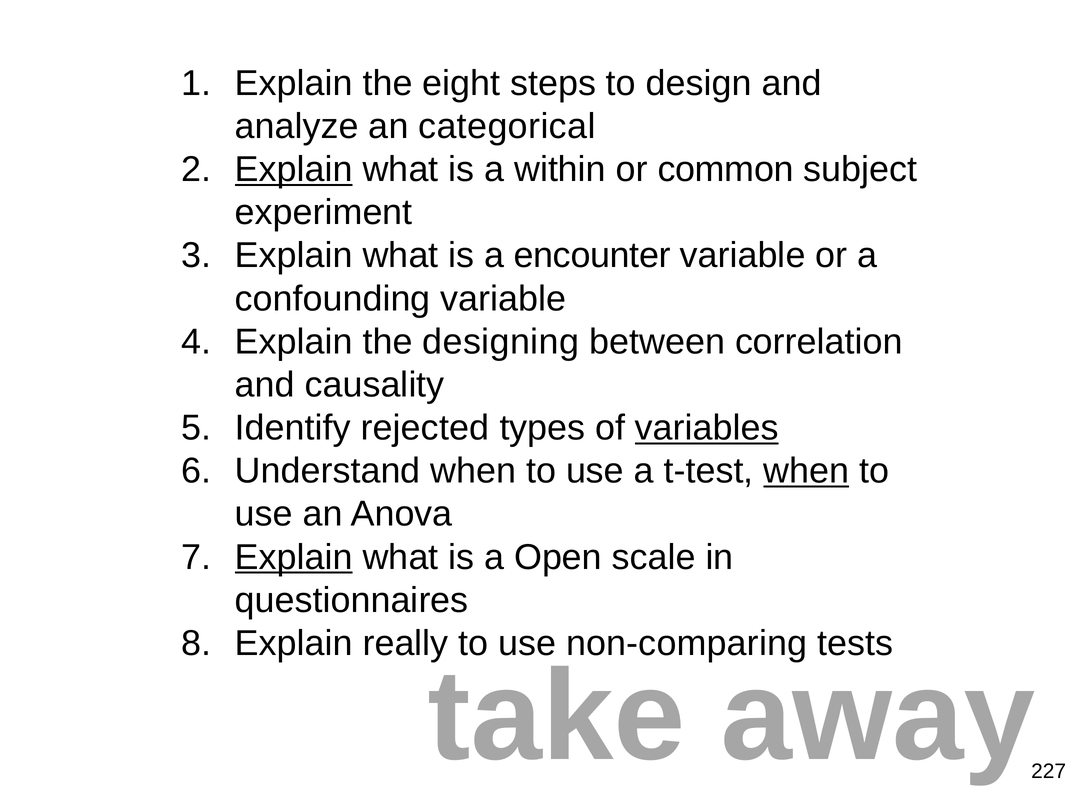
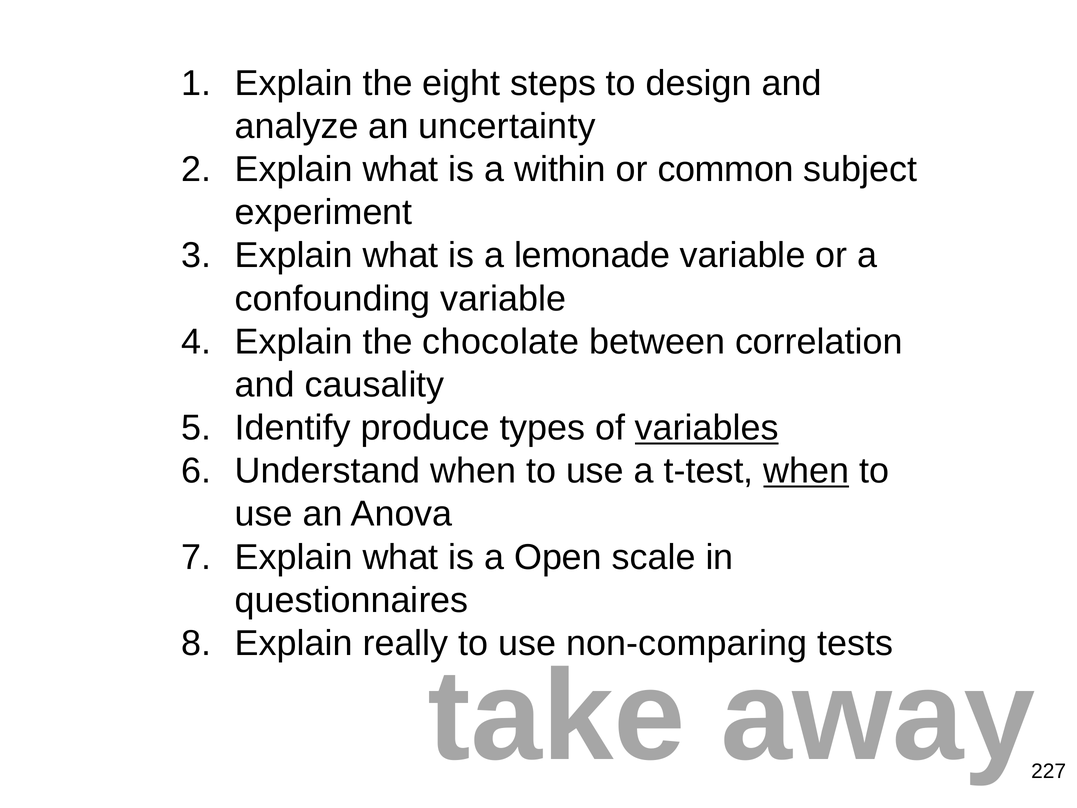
categorical: categorical -> uncertainty
Explain at (294, 169) underline: present -> none
encounter: encounter -> lemonade
designing: designing -> chocolate
rejected: rejected -> produce
Explain at (294, 557) underline: present -> none
